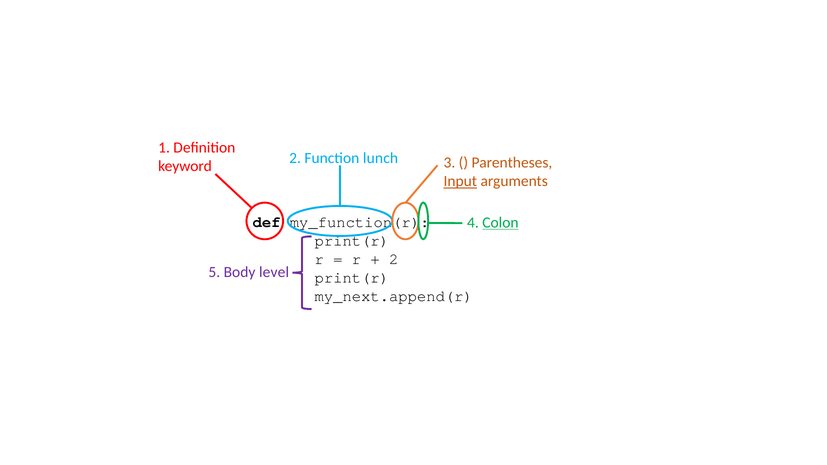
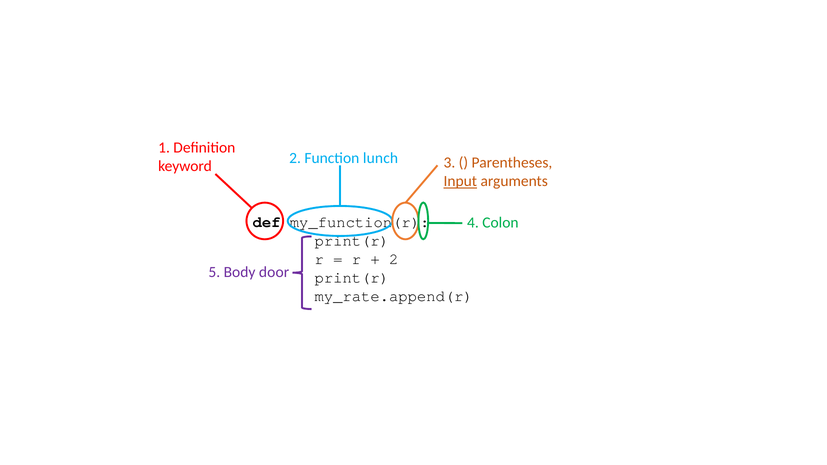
Colon underline: present -> none
level: level -> door
my_next.append(r: my_next.append(r -> my_rate.append(r
